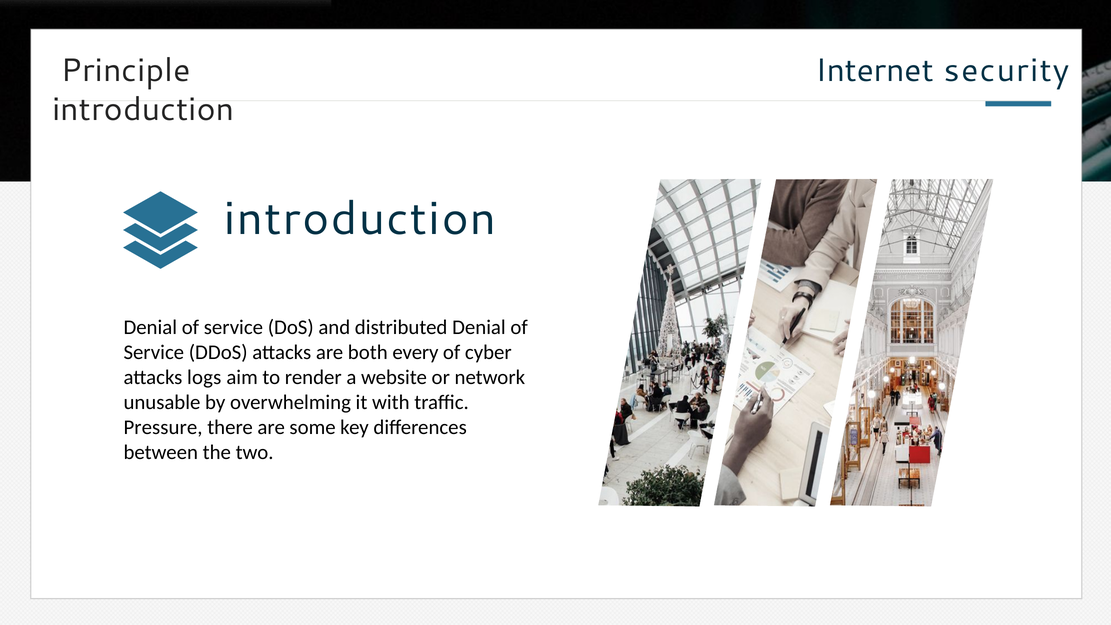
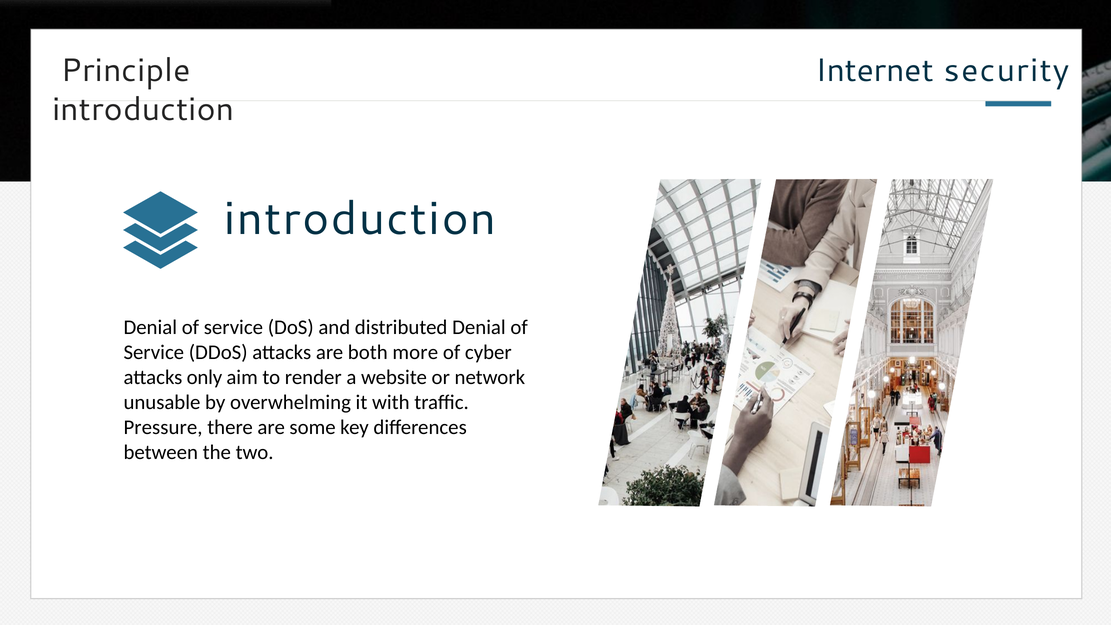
every: every -> more
logs: logs -> only
